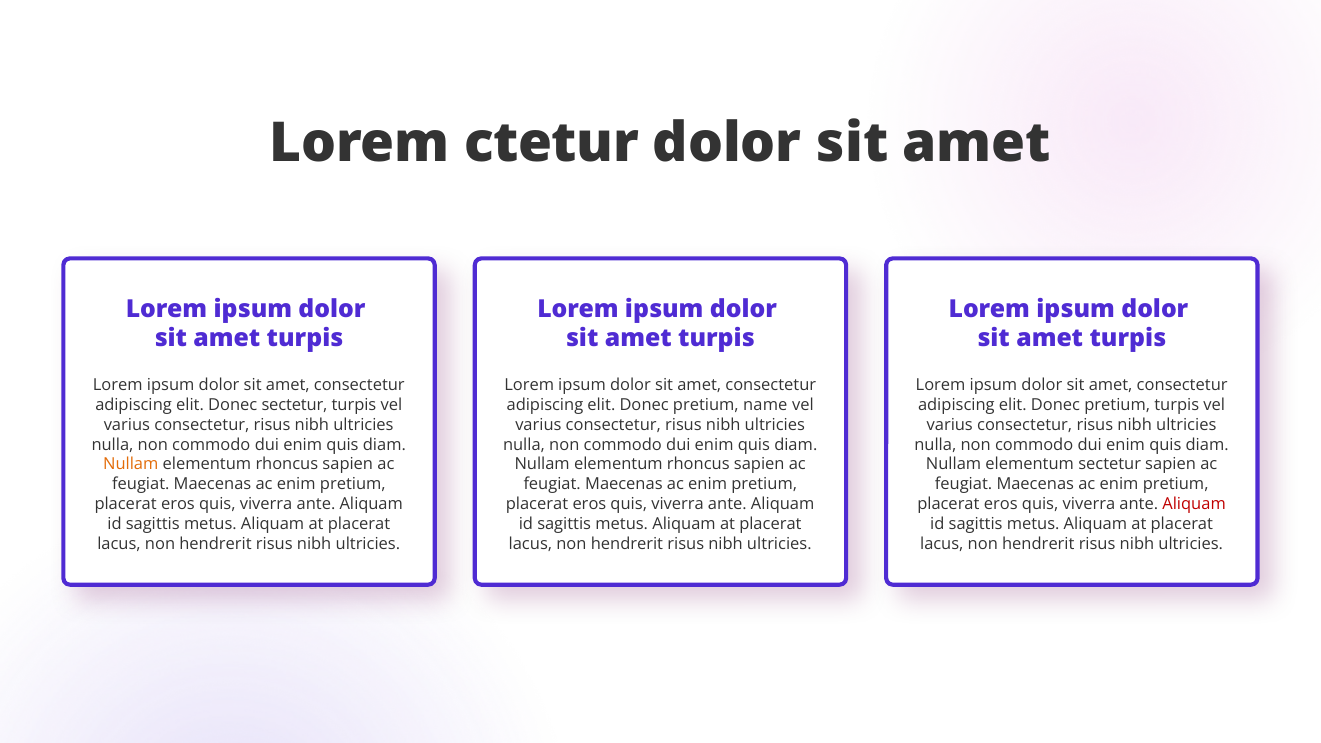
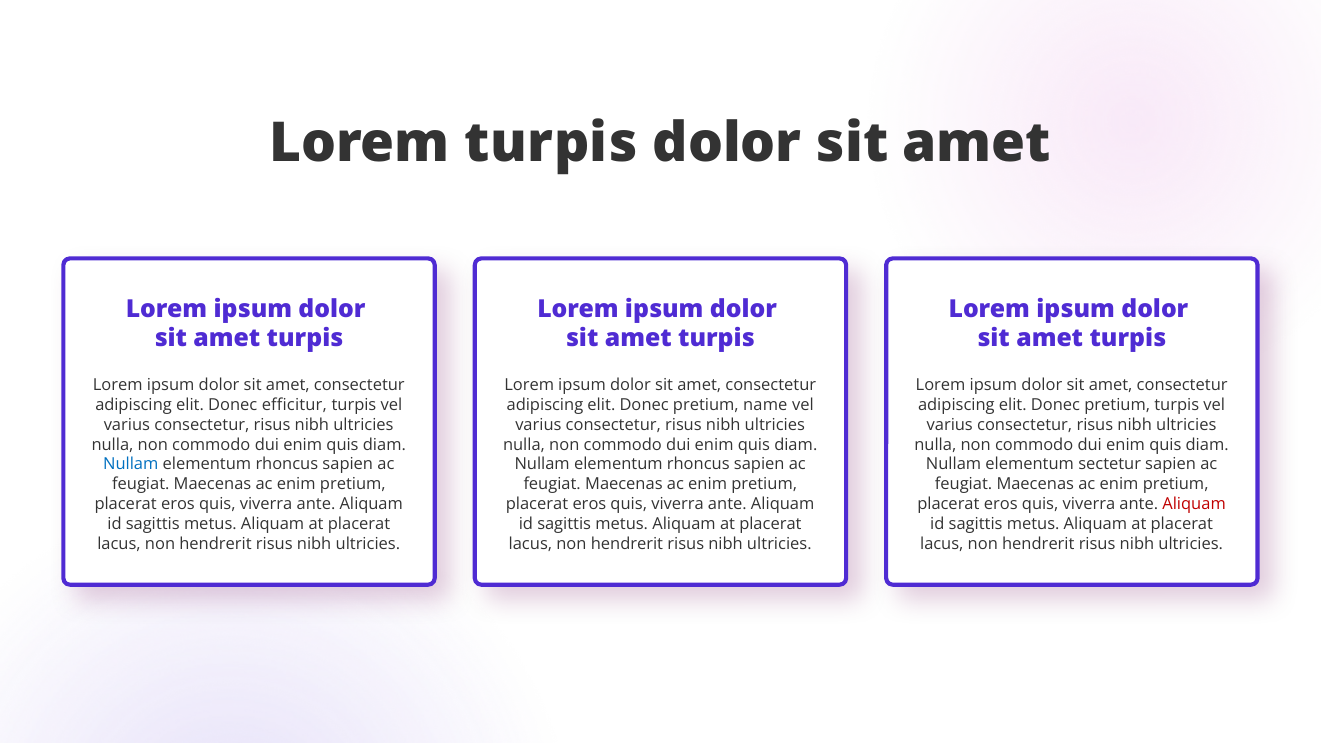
Lorem ctetur: ctetur -> turpis
Donec sectetur: sectetur -> efficitur
Nullam at (131, 465) colour: orange -> blue
